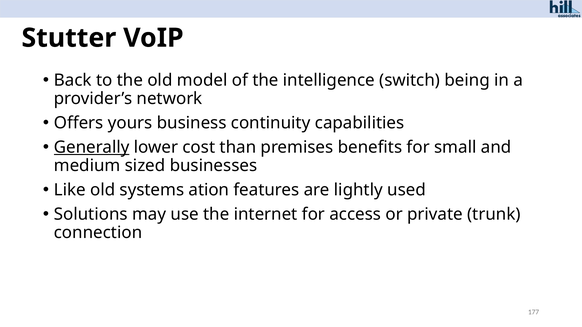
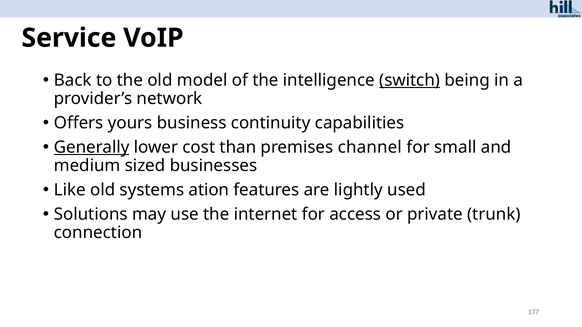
Stutter: Stutter -> Service
switch underline: none -> present
benefits: benefits -> channel
